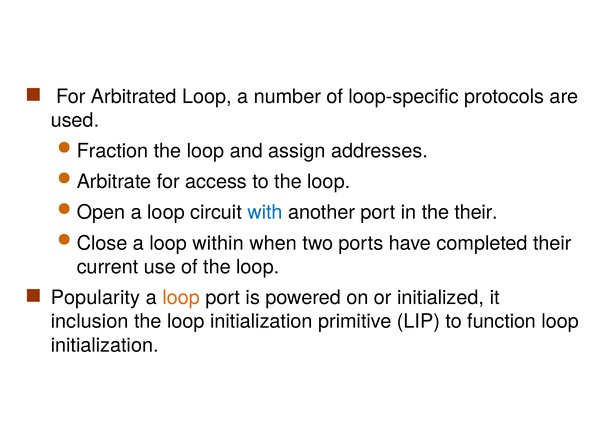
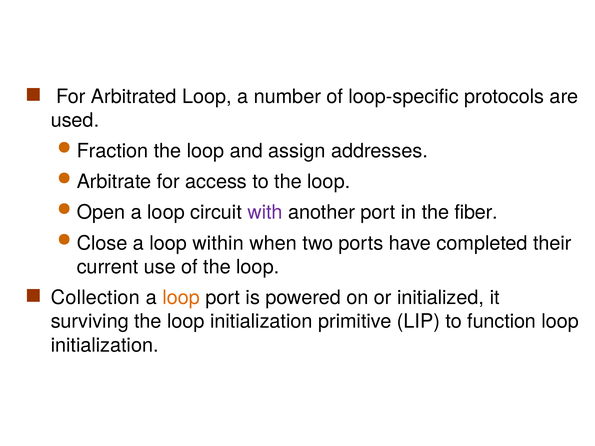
with colour: blue -> purple
the their: their -> fiber
Popularity: Popularity -> Collection
inclusion: inclusion -> surviving
